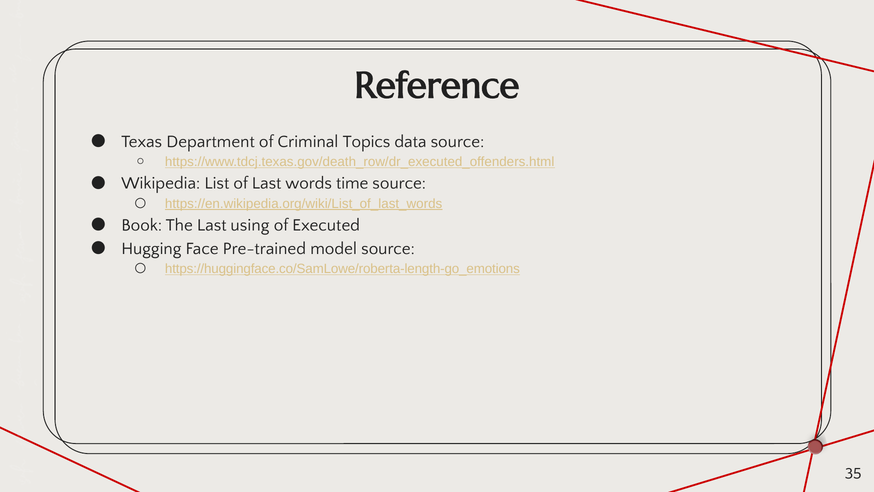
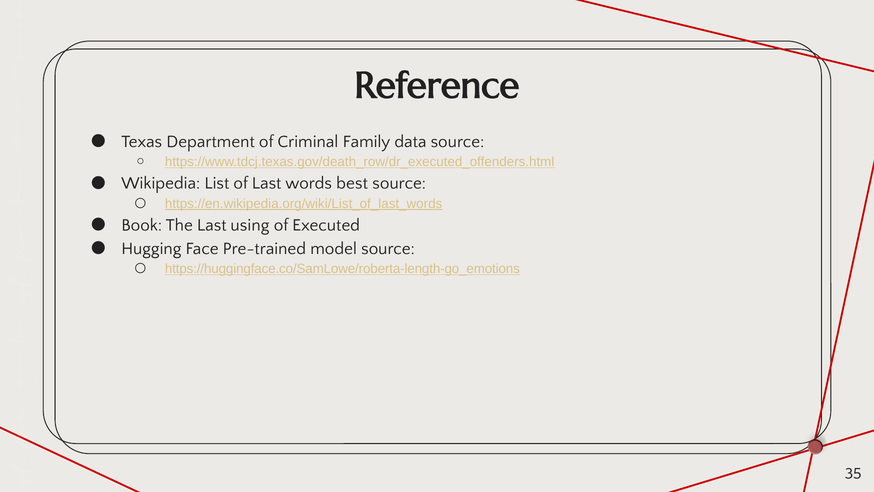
Topics: Topics -> Family
time: time -> best
